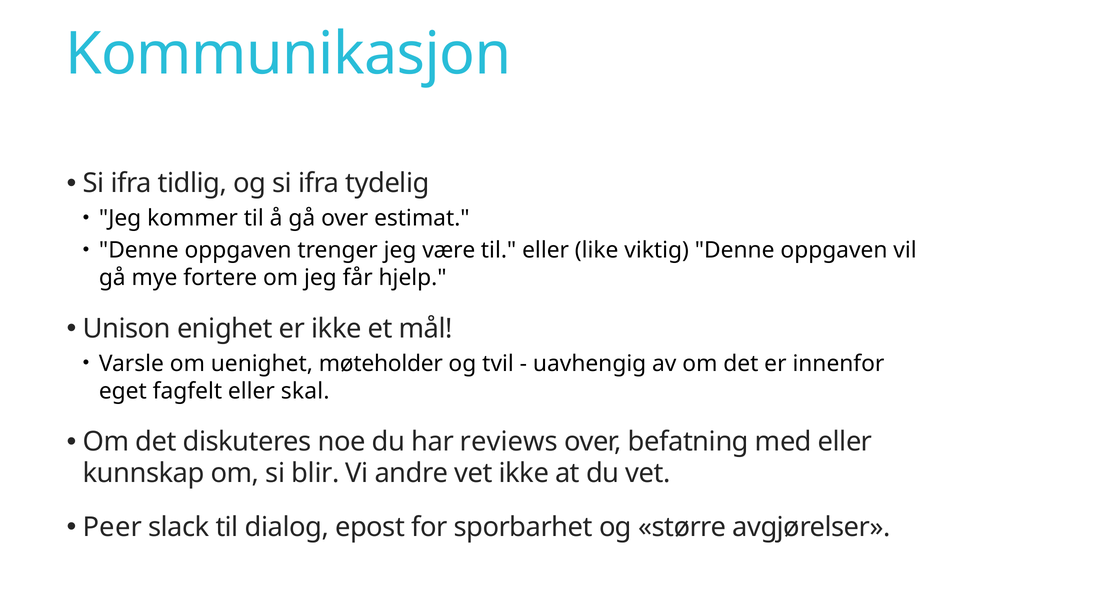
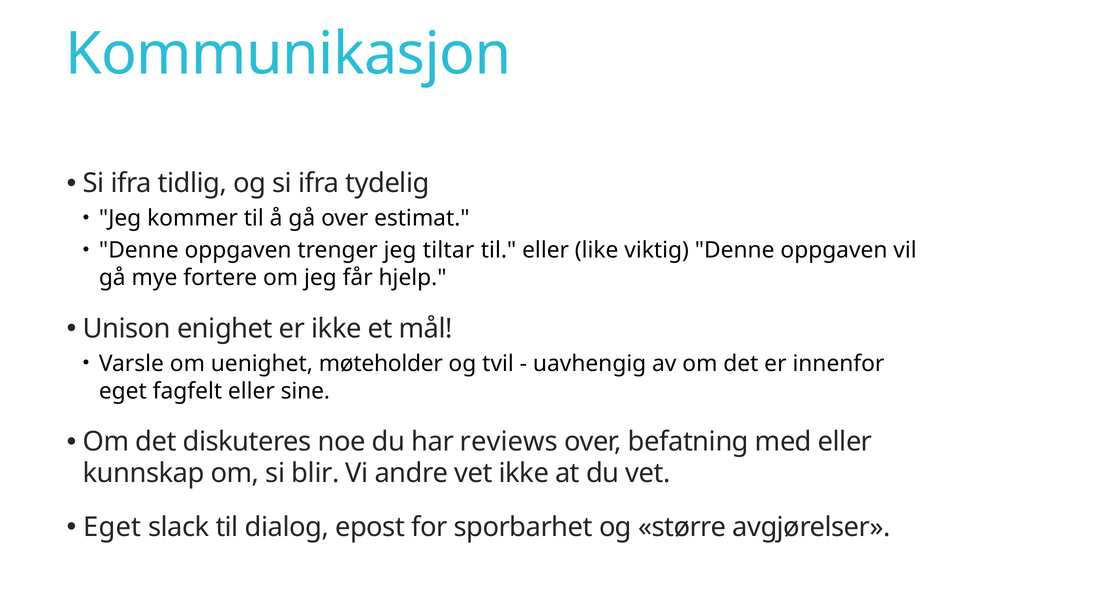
være: være -> tiltar
skal: skal -> sine
Peer at (112, 527): Peer -> Eget
